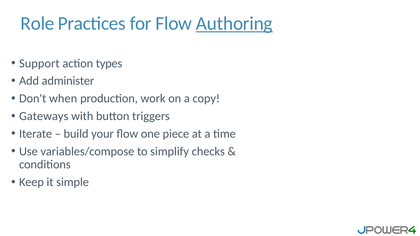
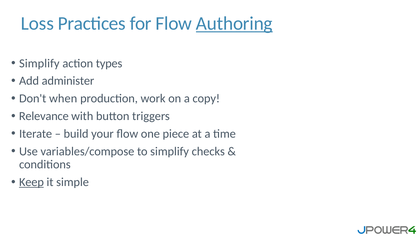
Role: Role -> Loss
Support at (39, 63): Support -> Simplify
Gateways: Gateways -> Relevance
Keep underline: none -> present
